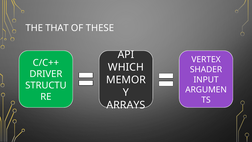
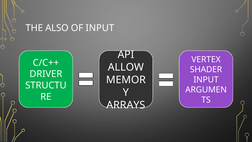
THAT: THAT -> ALSO
OF THESE: THESE -> INPUT
WHICH: WHICH -> ALLOW
